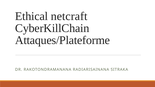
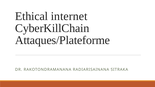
netcraft: netcraft -> internet
